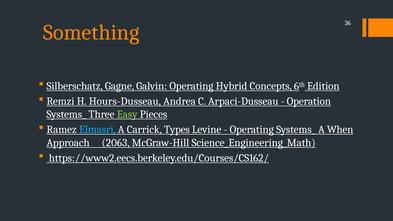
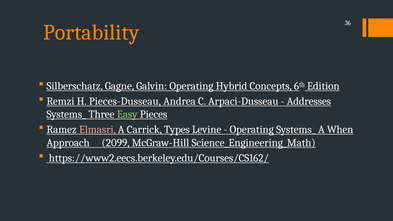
Something: Something -> Portability
Hours-Dusseau: Hours-Dusseau -> Pieces-Dusseau
Operation: Operation -> Addresses
Elmasri colour: light blue -> pink
2063: 2063 -> 2099
